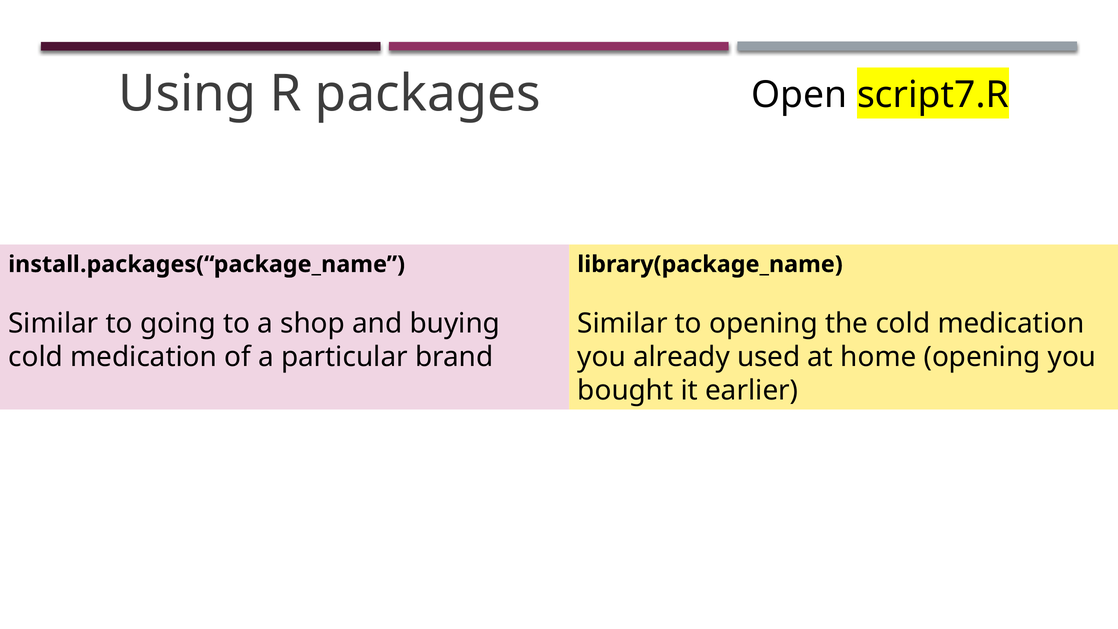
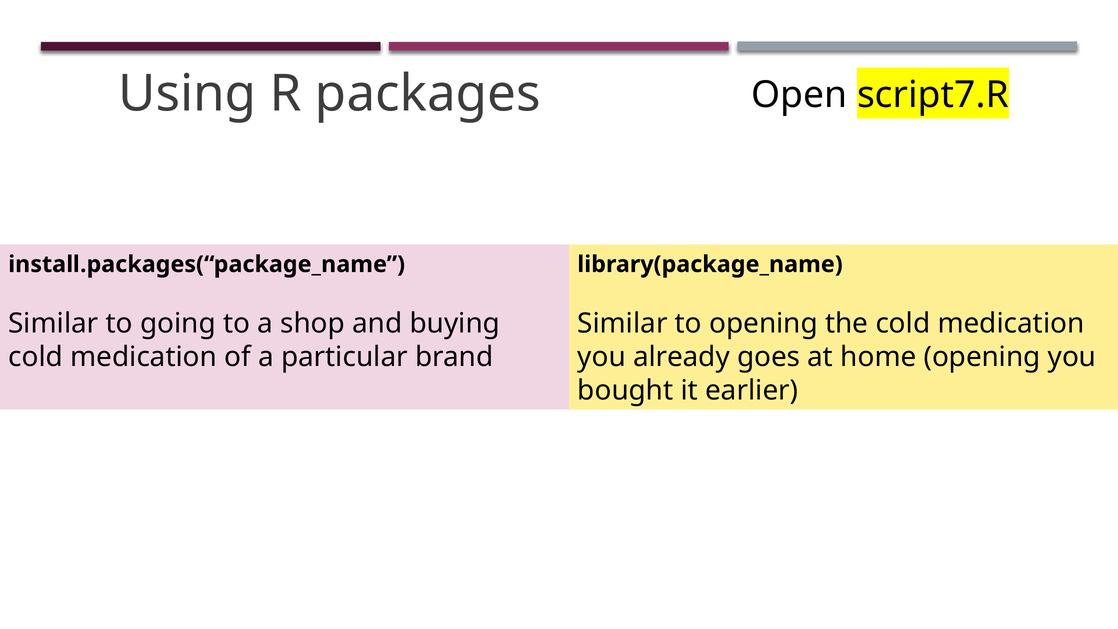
used: used -> goes
